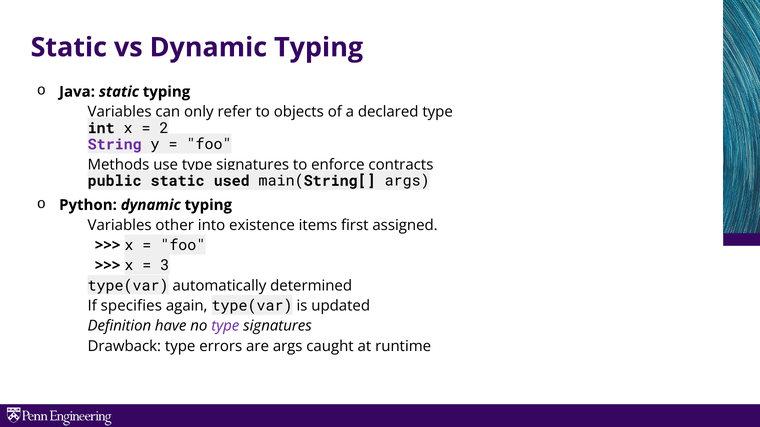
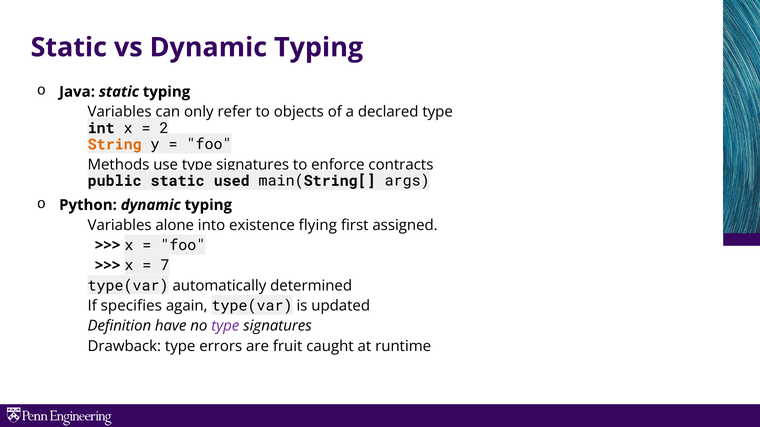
String colour: purple -> orange
other: other -> alone
items: items -> flying
3: 3 -> 7
are args: args -> fruit
